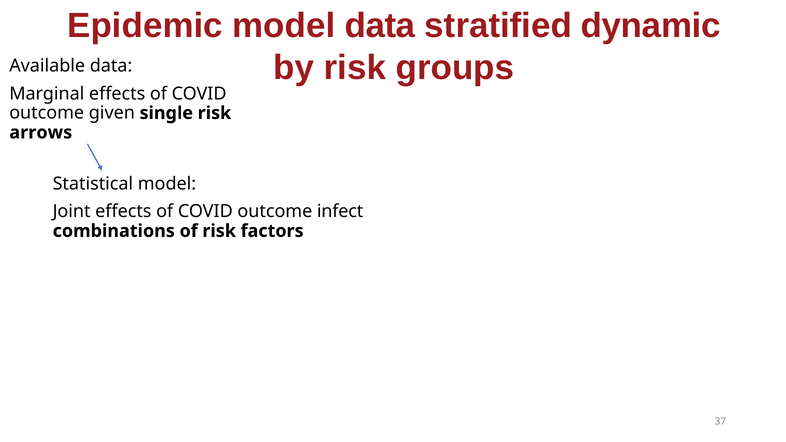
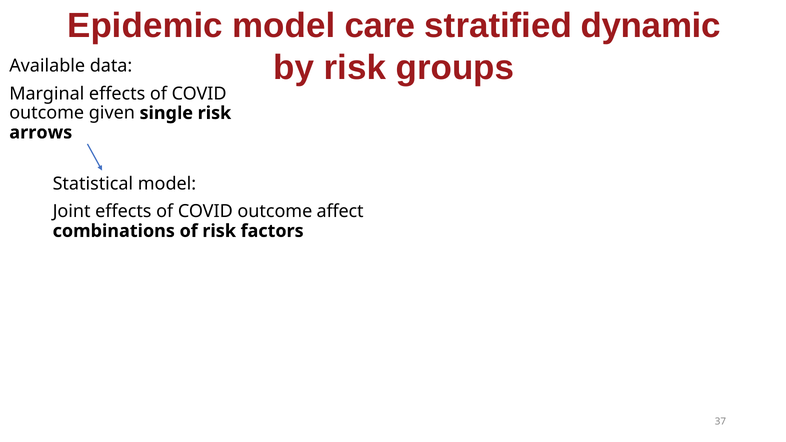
model data: data -> care
infect: infect -> affect
